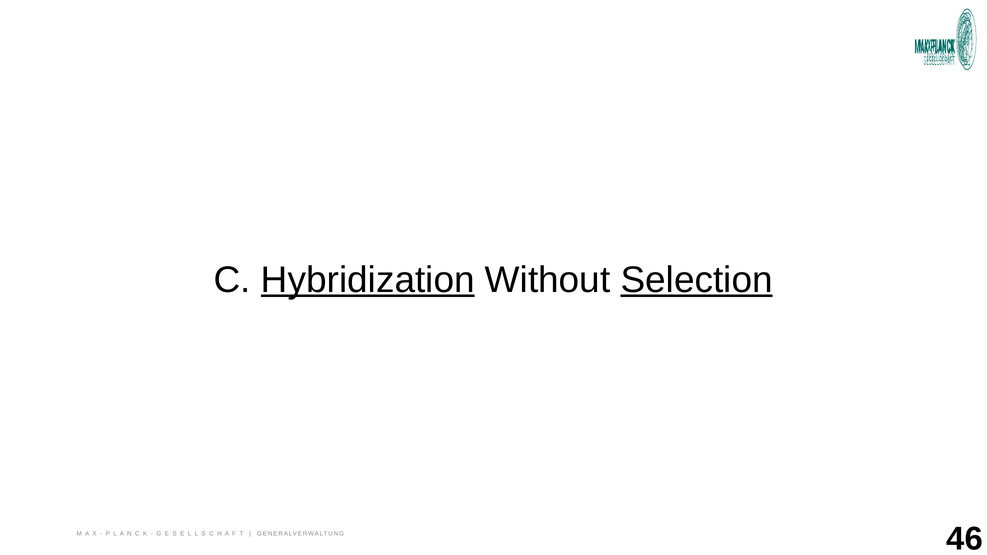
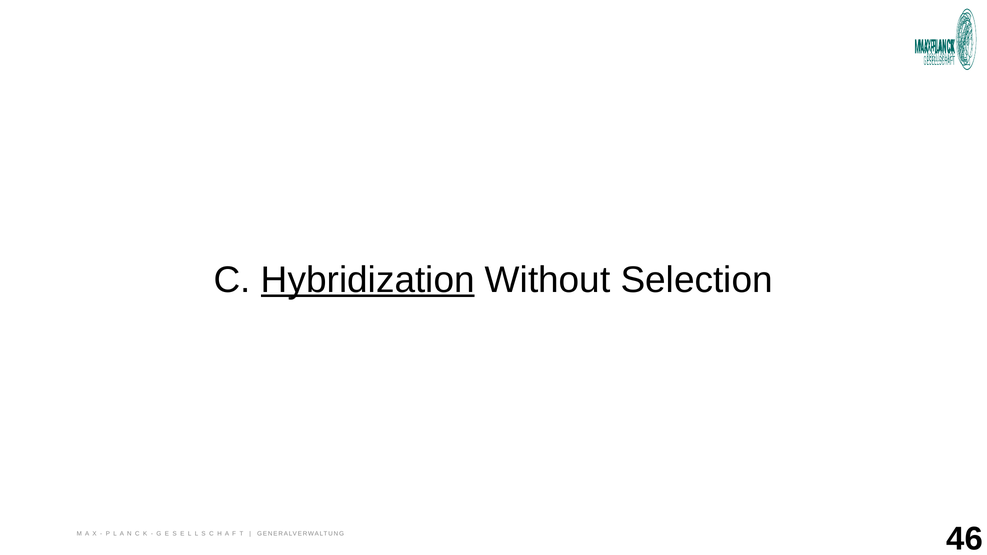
Selection underline: present -> none
